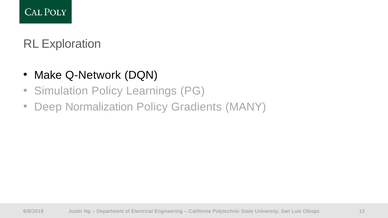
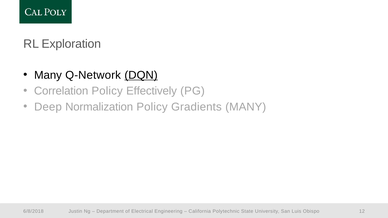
Make at (48, 75): Make -> Many
DQN underline: none -> present
Simulation: Simulation -> Correlation
Learnings: Learnings -> Effectively
